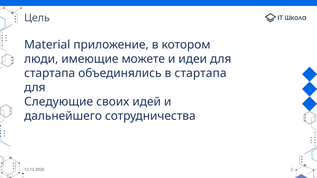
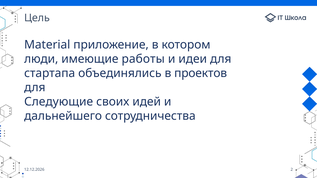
можете: можете -> работы
в стартапа: стартапа -> проектов
